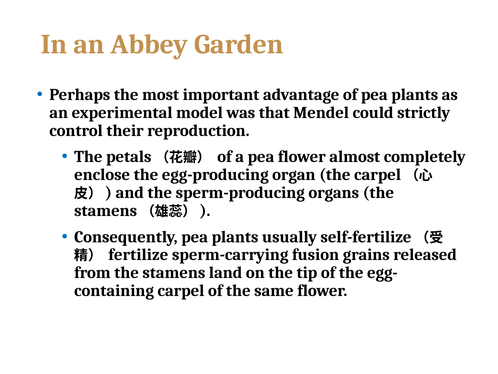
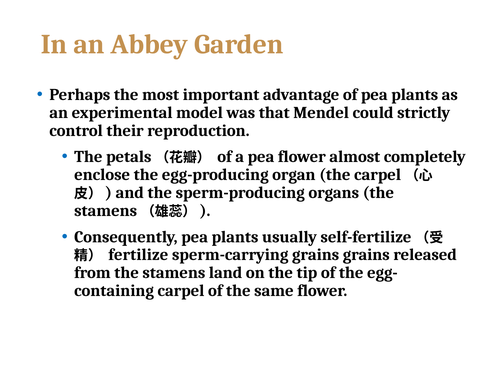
sperm-carrying fusion: fusion -> grains
